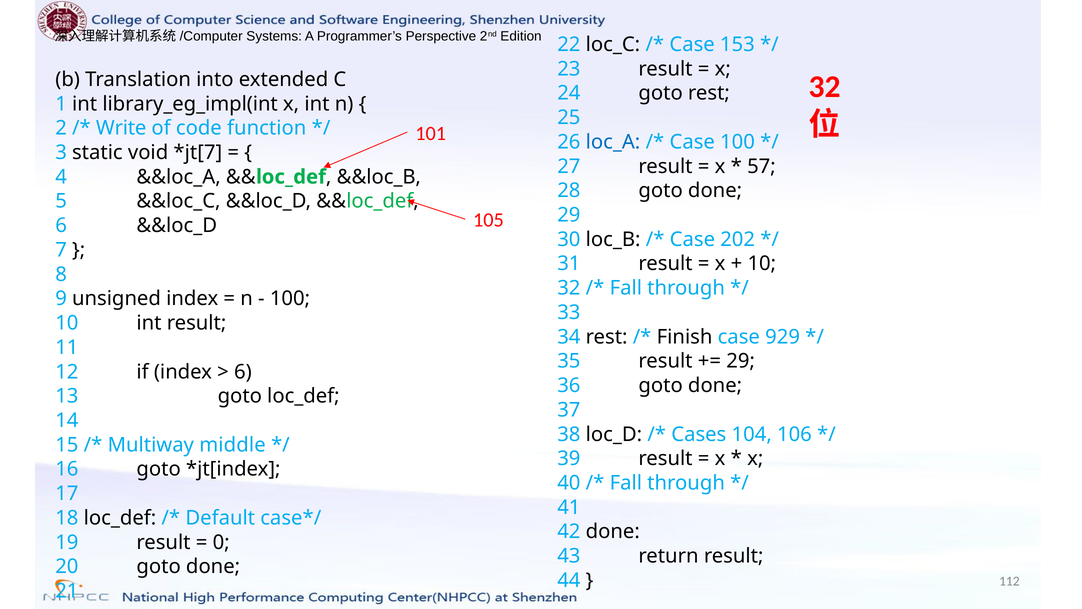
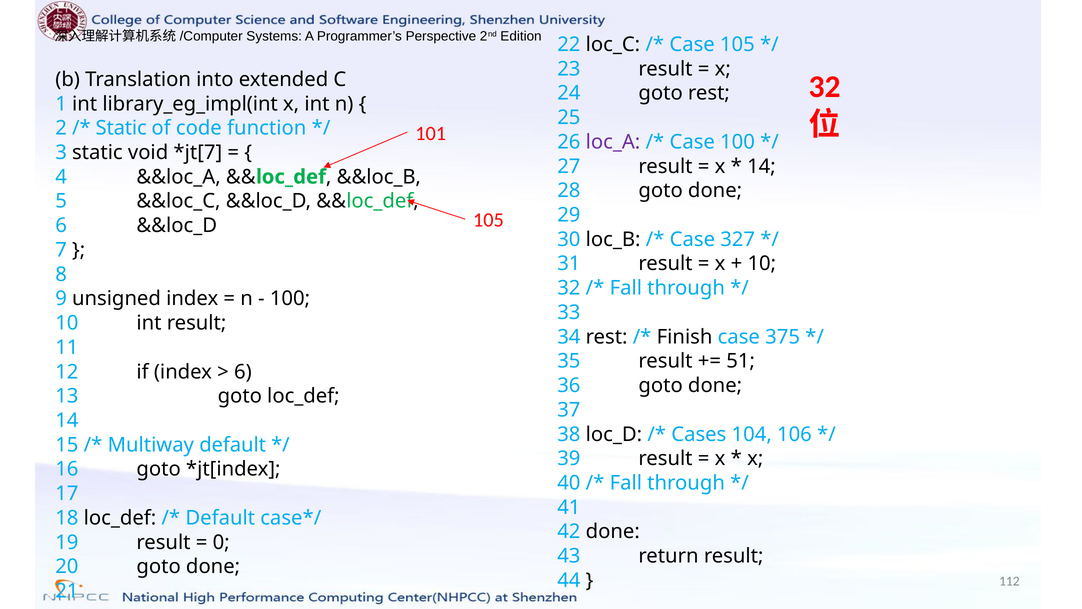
Case 153: 153 -> 105
Write at (121, 128): Write -> Static
loc_A colour: blue -> purple
57 at (761, 166): 57 -> 14
202: 202 -> 327
929: 929 -> 375
29 at (741, 361): 29 -> 51
Multiway middle: middle -> default
